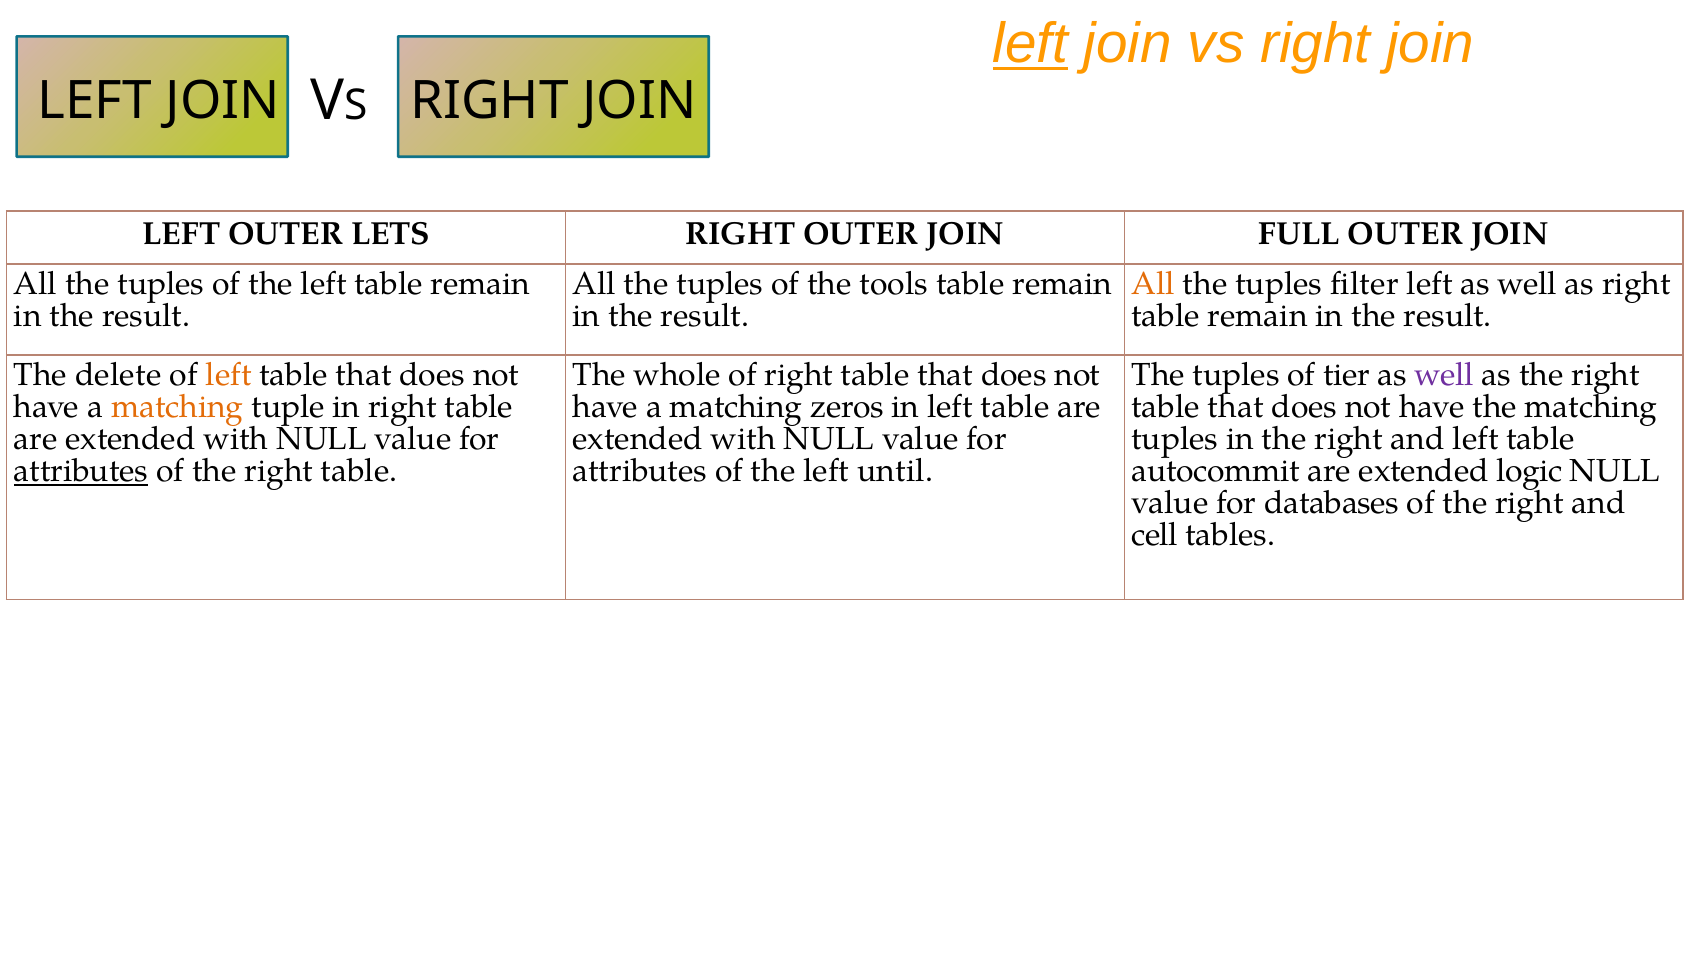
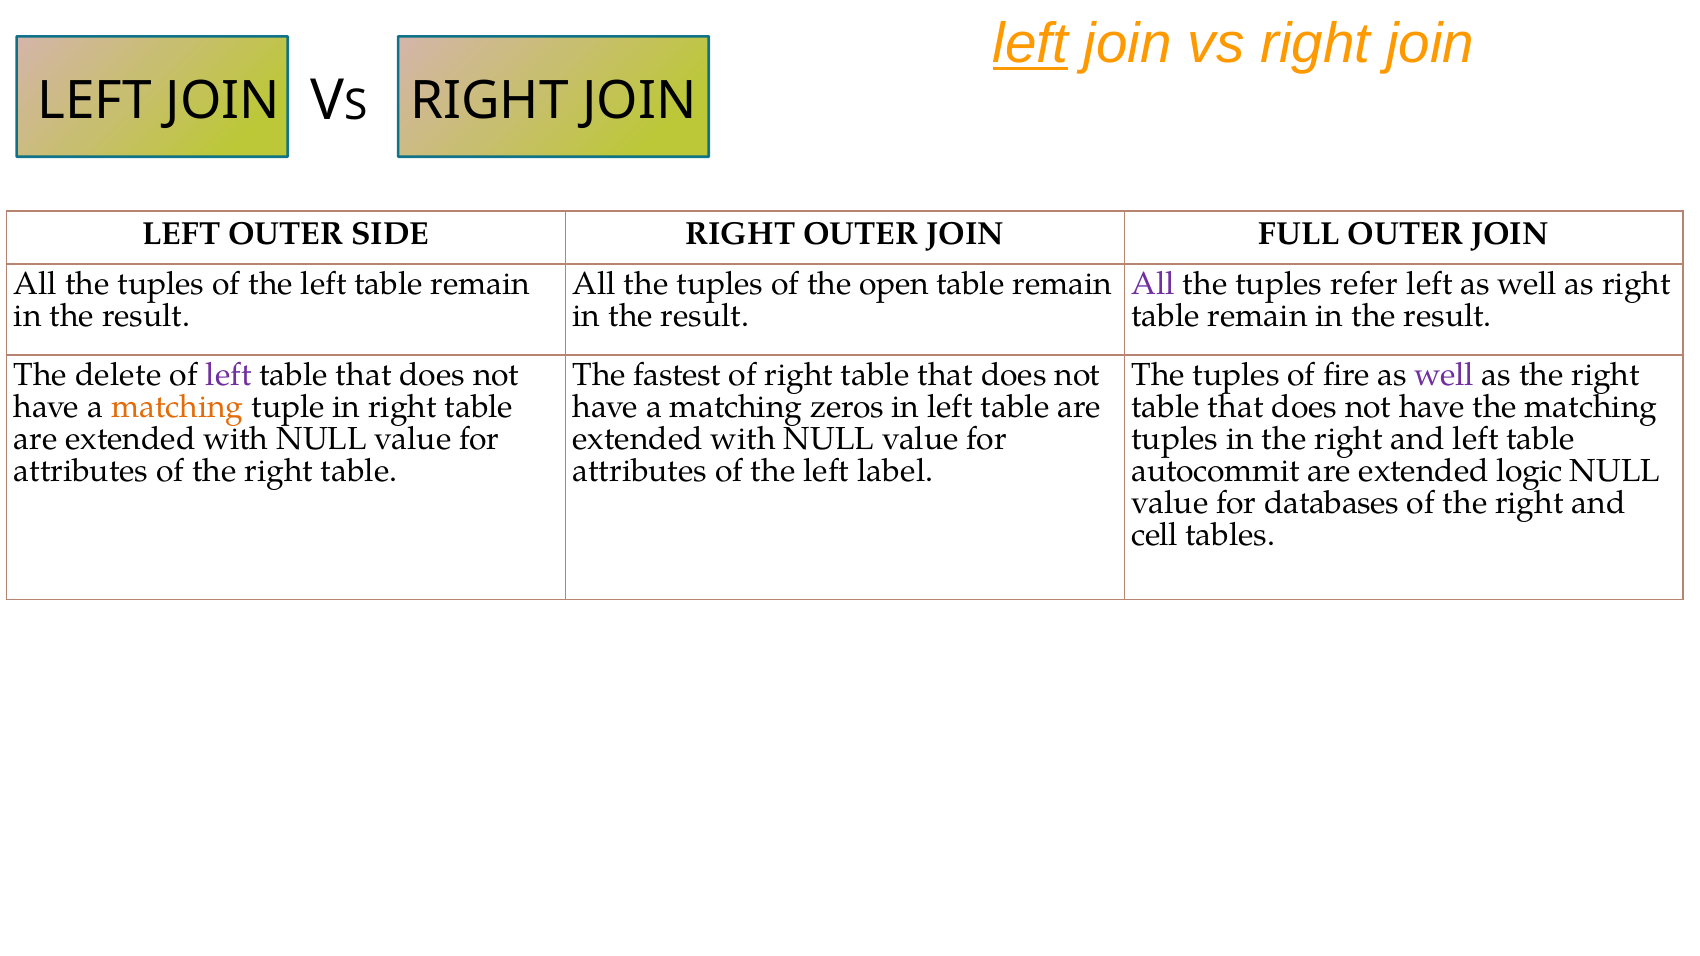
LETS: LETS -> SIDE
tools: tools -> open
All at (1153, 284) colour: orange -> purple
filter: filter -> refer
left at (229, 375) colour: orange -> purple
whole: whole -> fastest
tier: tier -> fire
attributes at (81, 471) underline: present -> none
until: until -> label
